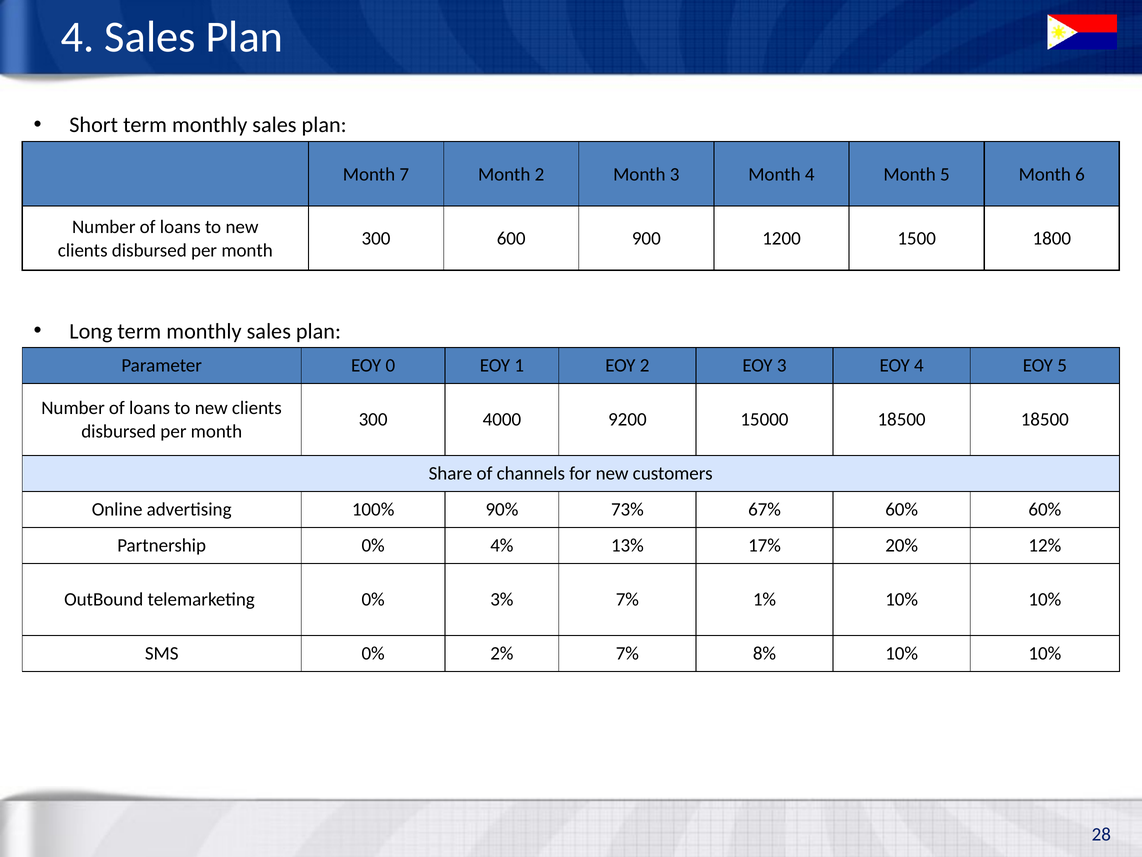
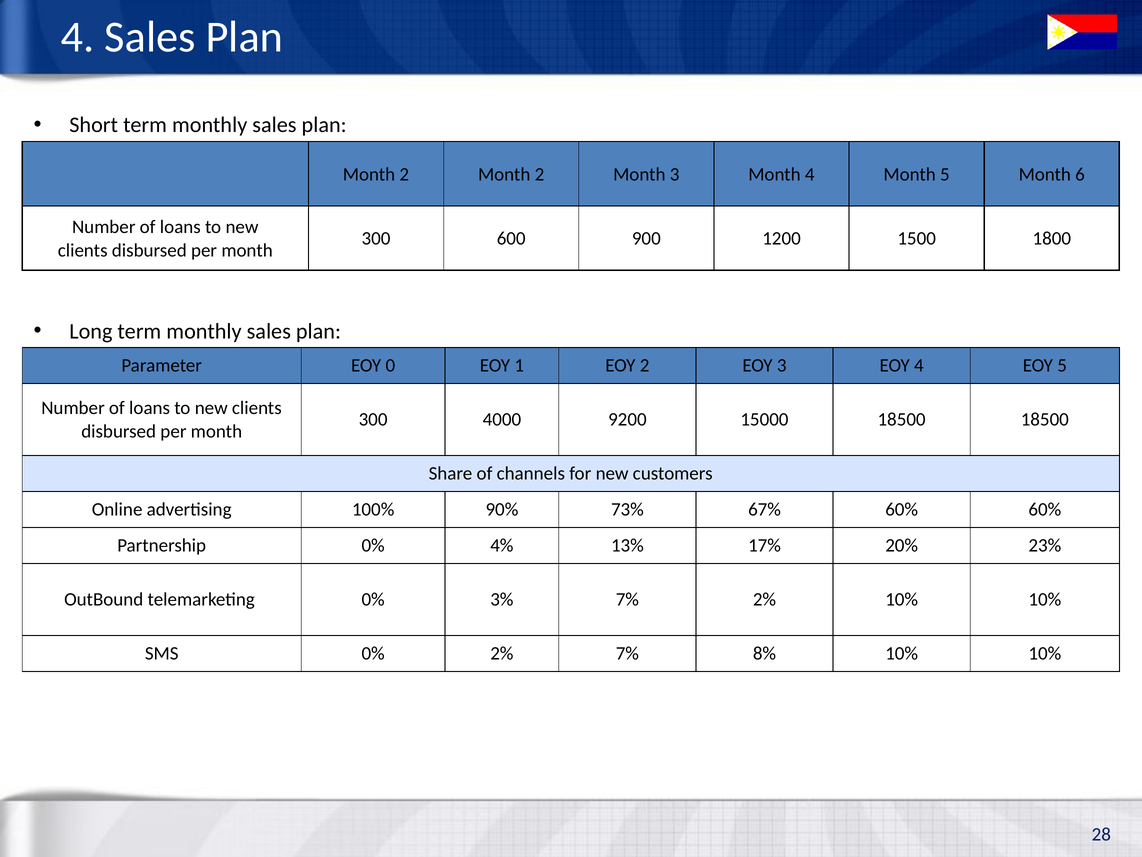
7 at (404, 174): 7 -> 2
12%: 12% -> 23%
7% 1%: 1% -> 2%
